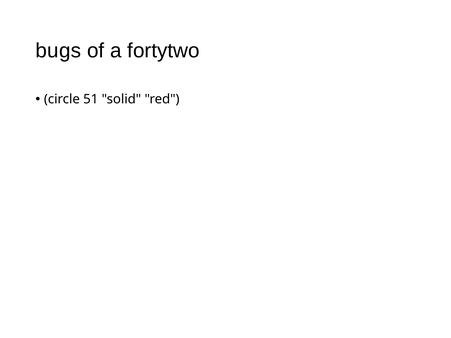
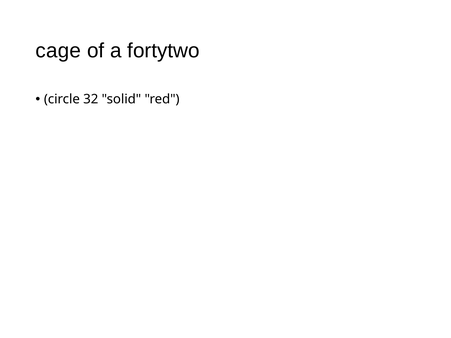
bugs: bugs -> cage
51: 51 -> 32
